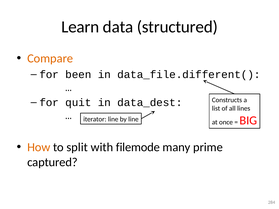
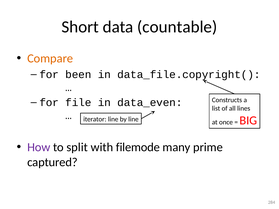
Learn: Learn -> Short
structured: structured -> countable
data_file.different(: data_file.different( -> data_file.copyright(
quit: quit -> file
data_dest: data_dest -> data_even
How colour: orange -> purple
